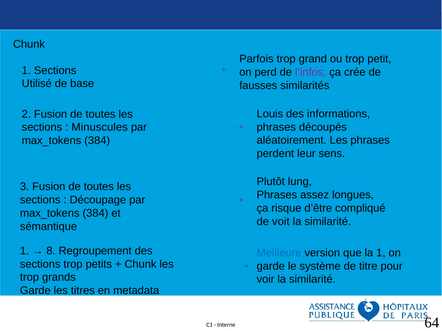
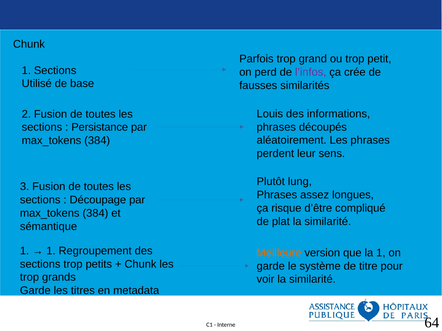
Minuscules: Minuscules -> Persistance
voit: voit -> plat
8 at (51, 251): 8 -> 1
Meilleure colour: blue -> orange
